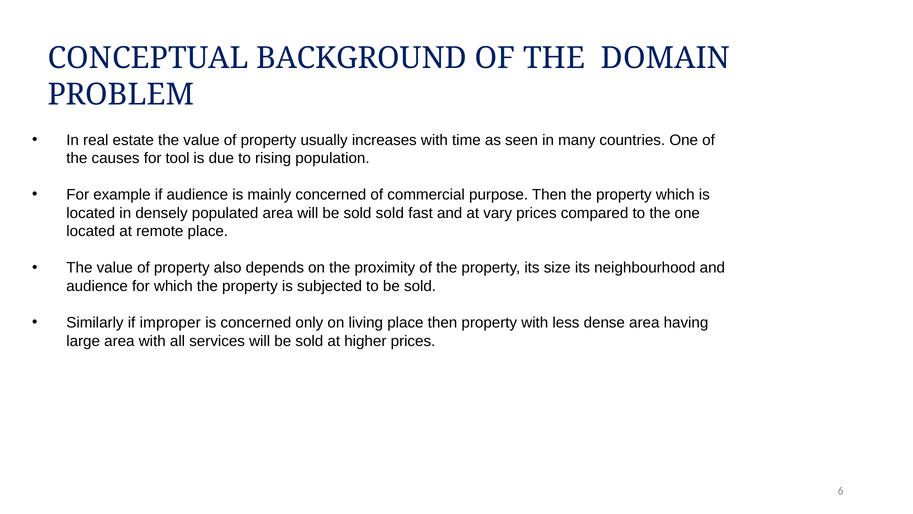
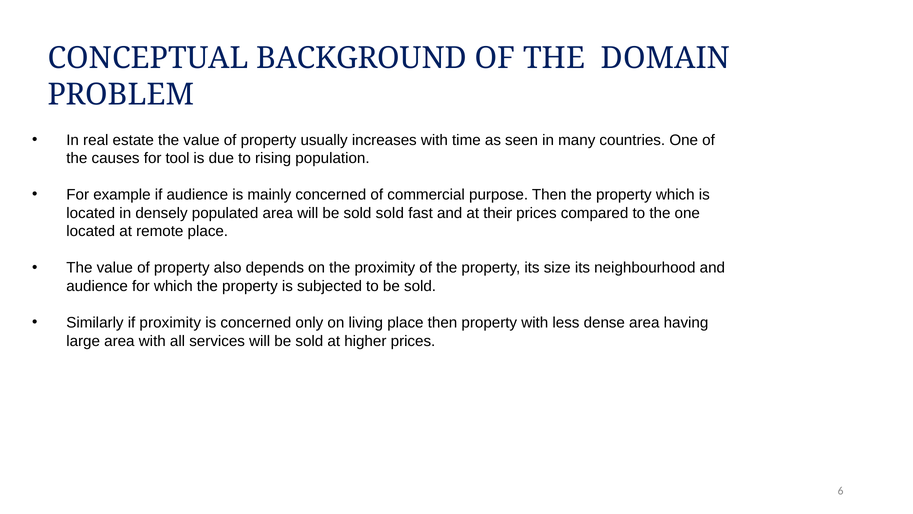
vary: vary -> their
if improper: improper -> proximity
